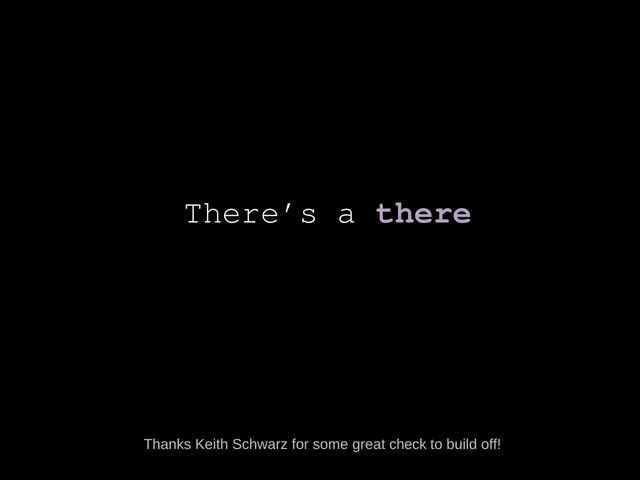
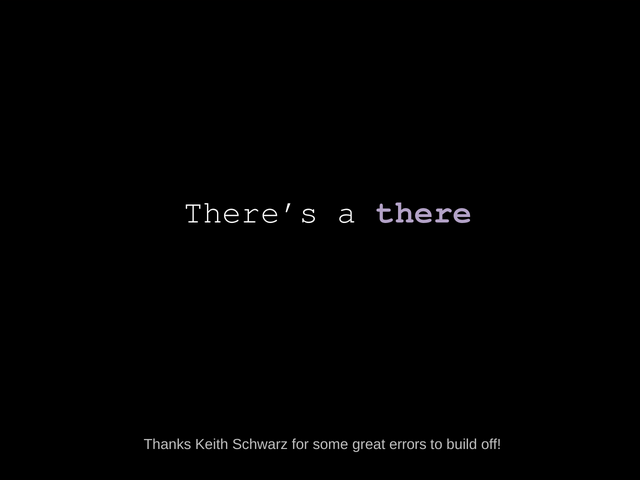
check: check -> errors
